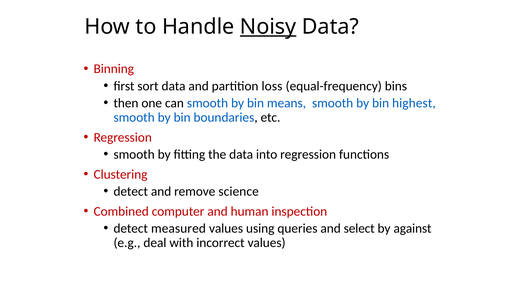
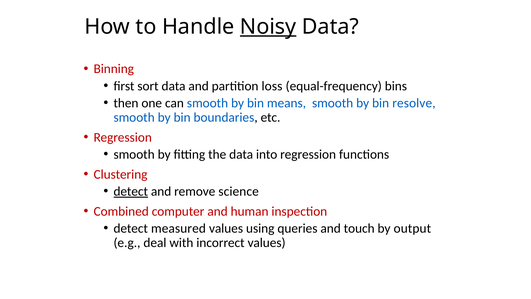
highest: highest -> resolve
detect at (131, 191) underline: none -> present
select: select -> touch
against: against -> output
